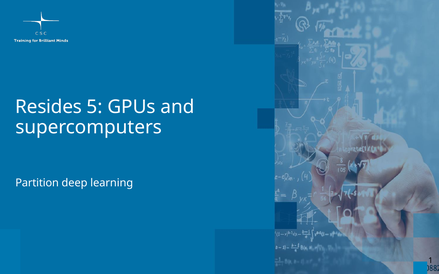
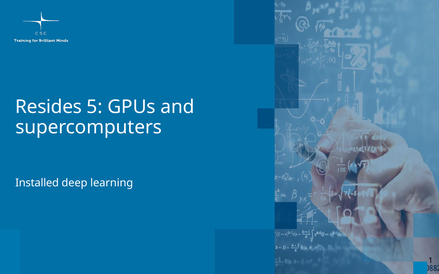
Partition: Partition -> Installed
